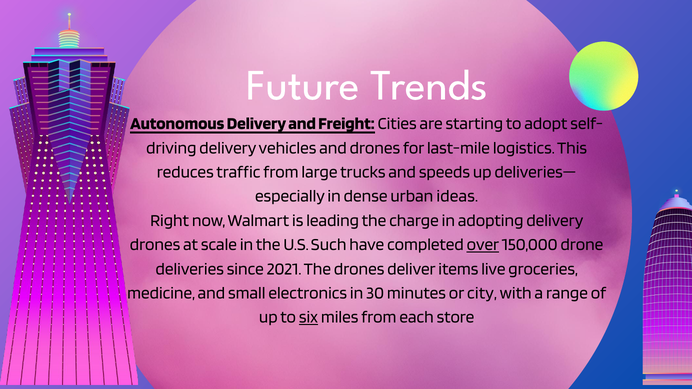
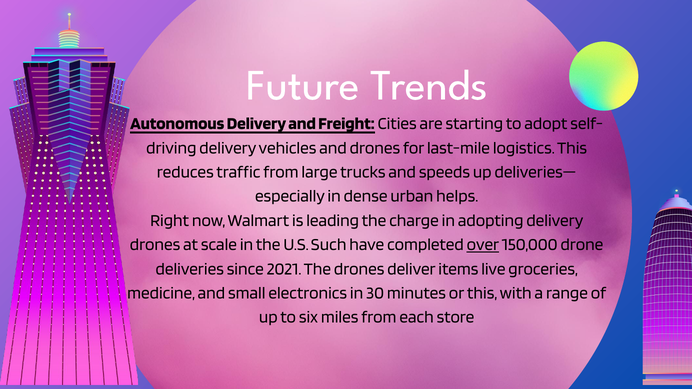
ideas: ideas -> helps
or city: city -> this
six underline: present -> none
